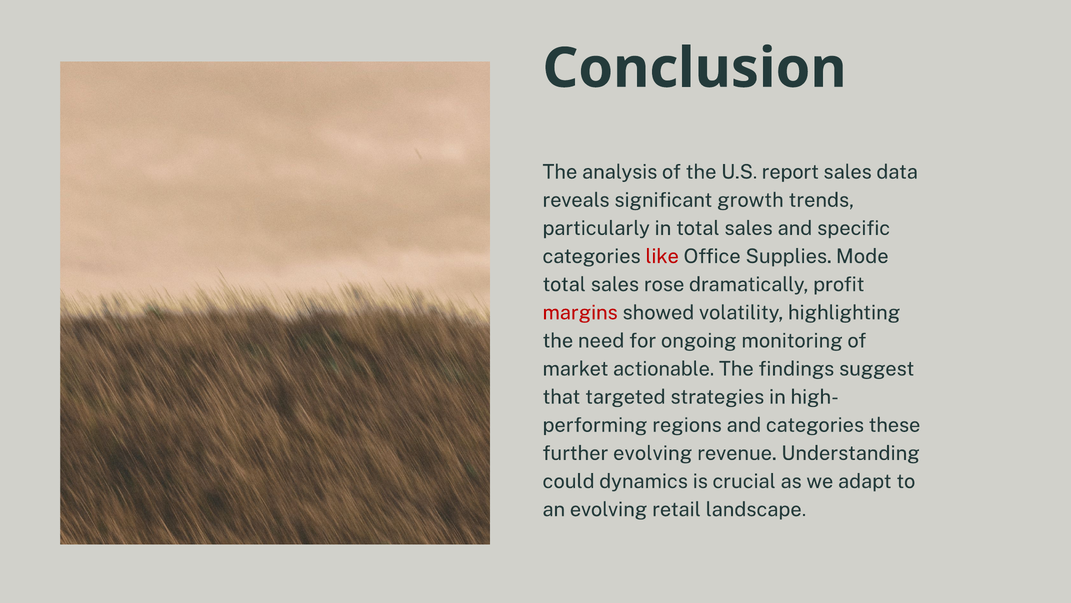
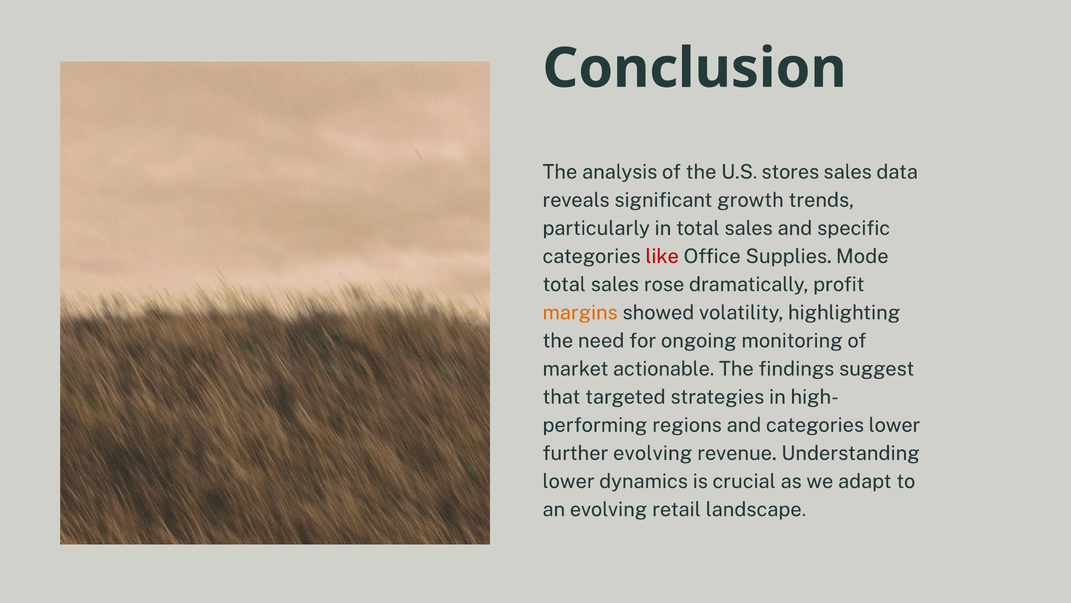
report: report -> stores
margins colour: red -> orange
categories these: these -> lower
could at (569, 481): could -> lower
